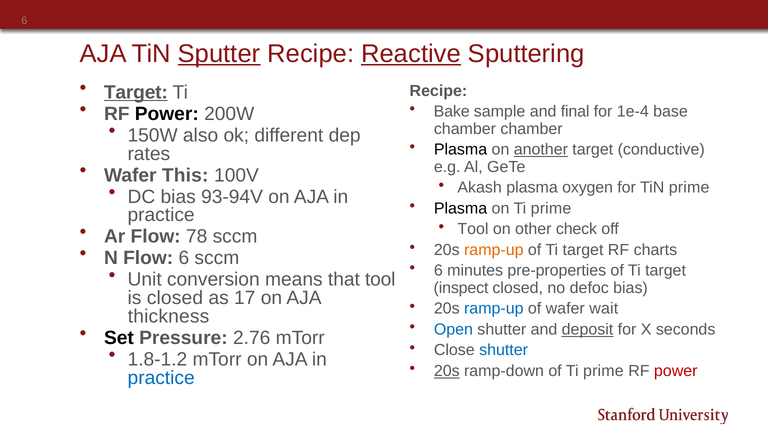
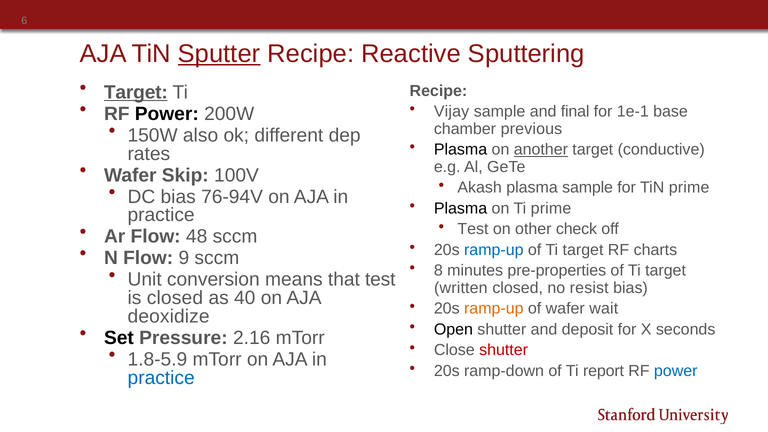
Reactive underline: present -> none
Bake: Bake -> Vijay
1e-4: 1e-4 -> 1e-1
chamber chamber: chamber -> previous
This: This -> Skip
plasma oxygen: oxygen -> sample
93-94V: 93-94V -> 76-94V
Tool at (473, 229): Tool -> Test
78: 78 -> 48
ramp-up at (494, 250) colour: orange -> blue
Flow 6: 6 -> 9
6 at (438, 271): 6 -> 8
that tool: tool -> test
inspect: inspect -> written
defoc: defoc -> resist
17: 17 -> 40
ramp-up at (494, 309) colour: blue -> orange
thickness: thickness -> deoxidize
Open colour: blue -> black
deposit underline: present -> none
2.76: 2.76 -> 2.16
shutter at (504, 350) colour: blue -> red
1.8-1.2: 1.8-1.2 -> 1.8-5.9
20s at (447, 371) underline: present -> none
of Ti prime: prime -> report
power at (676, 371) colour: red -> blue
